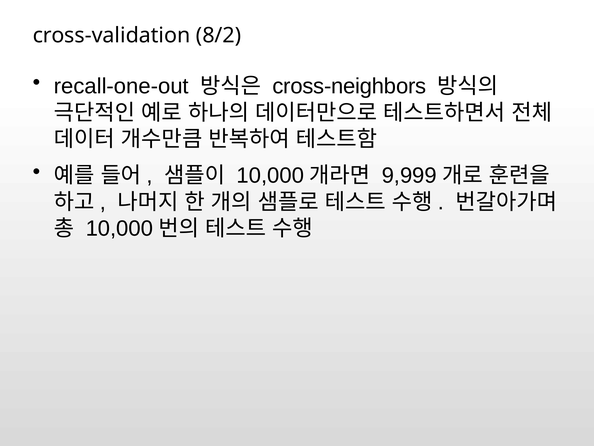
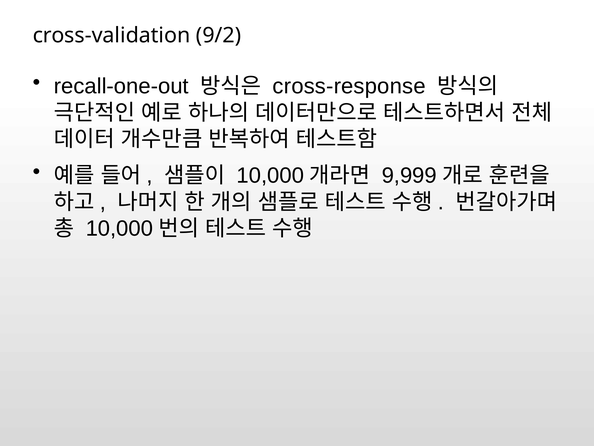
8/2: 8/2 -> 9/2
cross-neighbors: cross-neighbors -> cross-response
